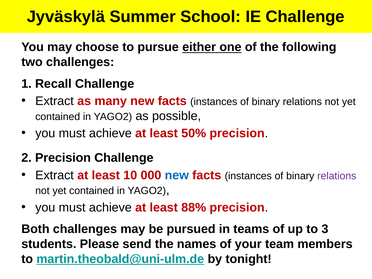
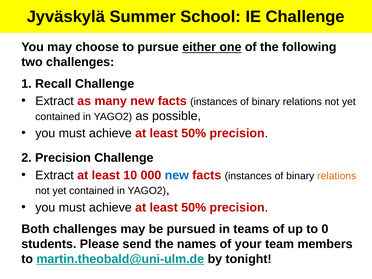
relations at (337, 176) colour: purple -> orange
88% at (194, 207): 88% -> 50%
3: 3 -> 0
